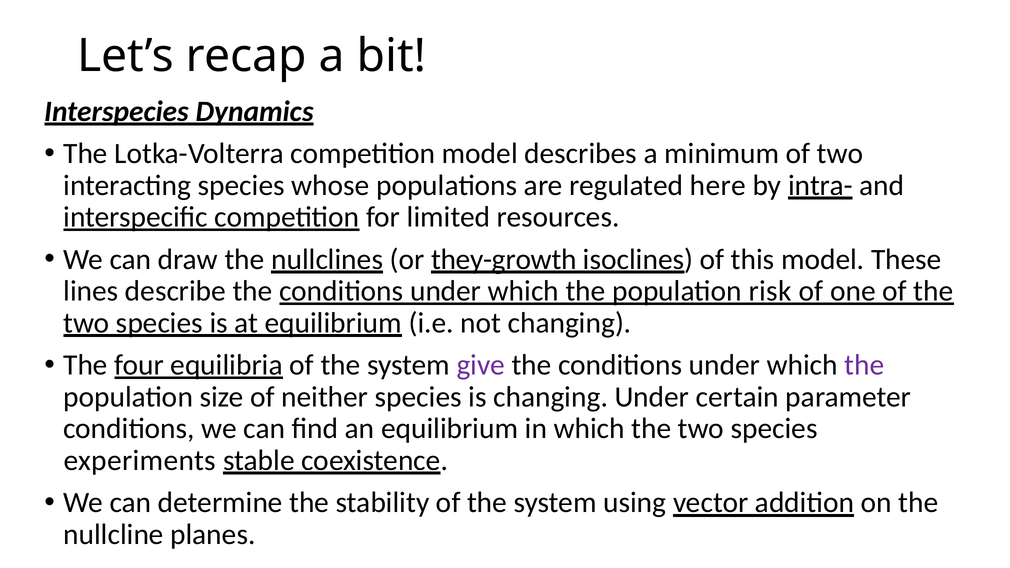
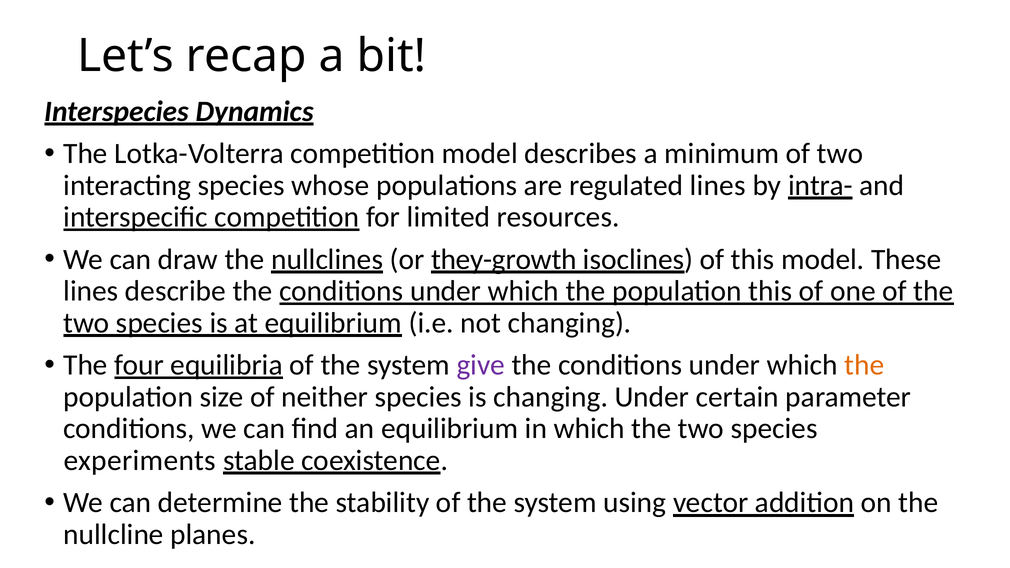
regulated here: here -> lines
population risk: risk -> this
the at (864, 365) colour: purple -> orange
